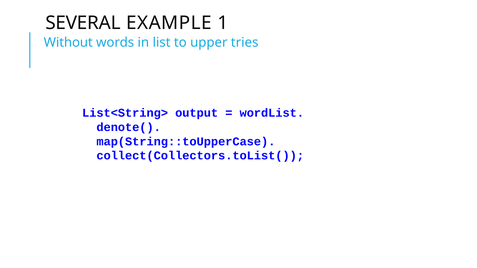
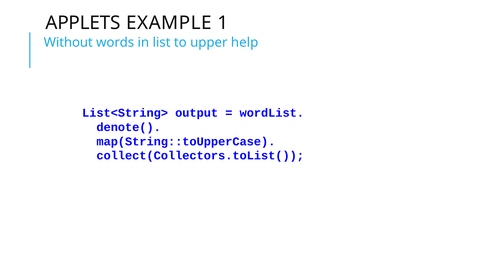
SEVERAL: SEVERAL -> APPLETS
tries: tries -> help
